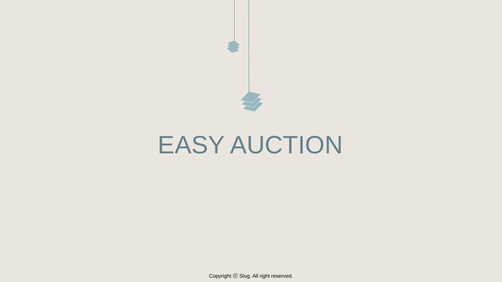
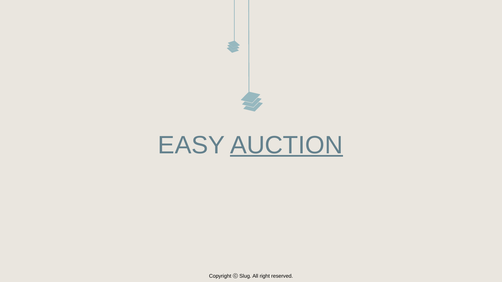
AUCTION underline: none -> present
